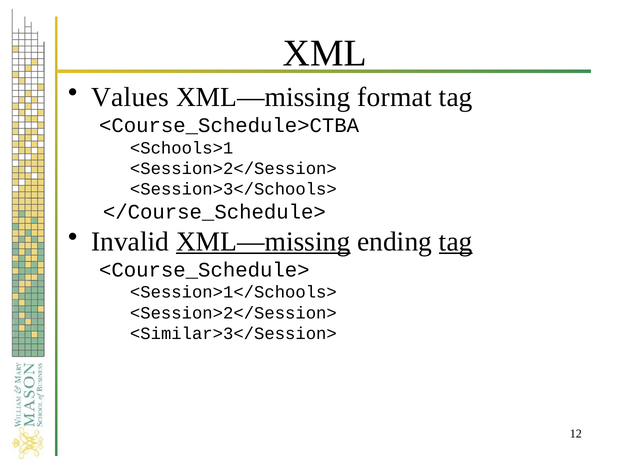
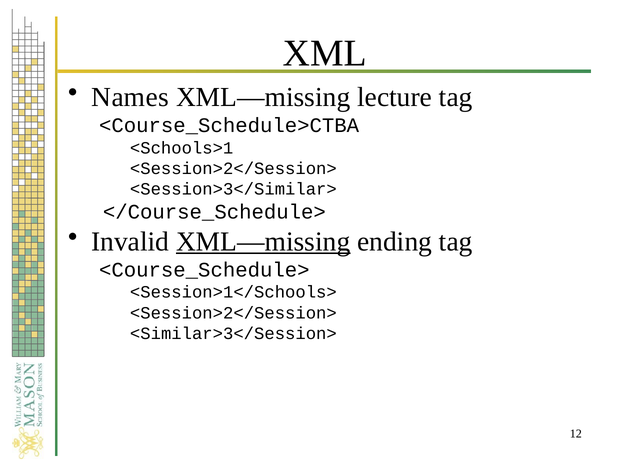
Values: Values -> Names
format: format -> lecture
<Session>3</Schools>: <Session>3</Schools> -> <Session>3</Similar>
tag at (456, 242) underline: present -> none
